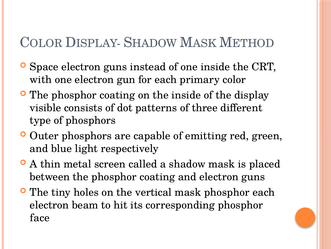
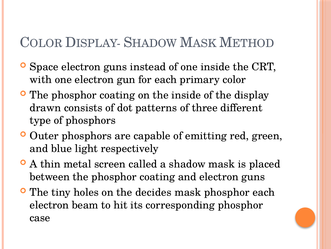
visible: visible -> drawn
vertical: vertical -> decides
face: face -> case
